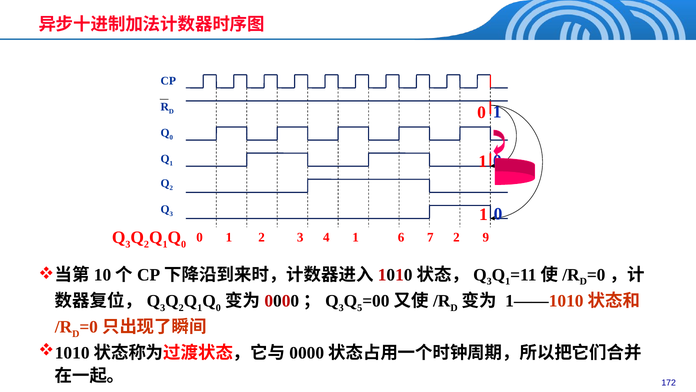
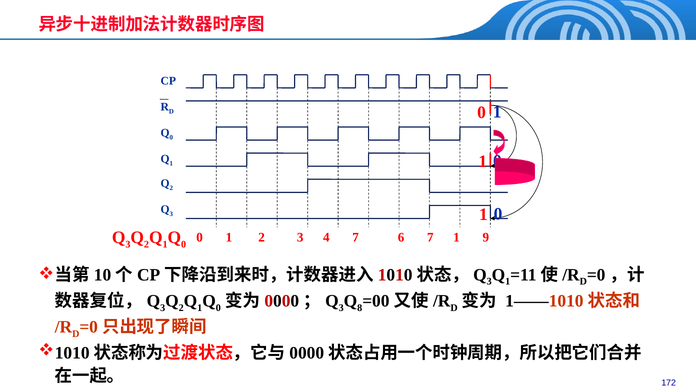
4 1: 1 -> 7
7 2: 2 -> 1
5: 5 -> 8
